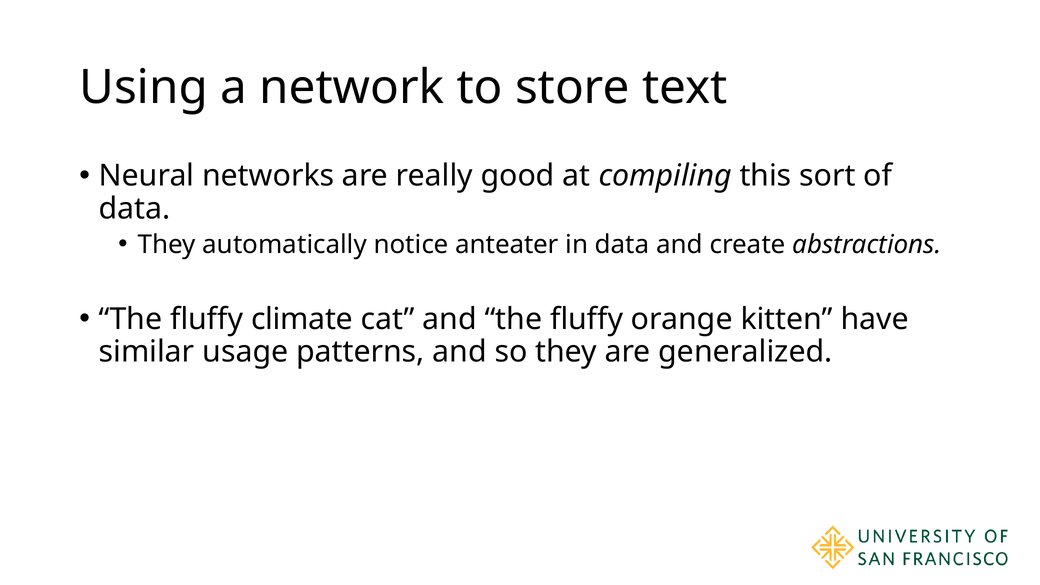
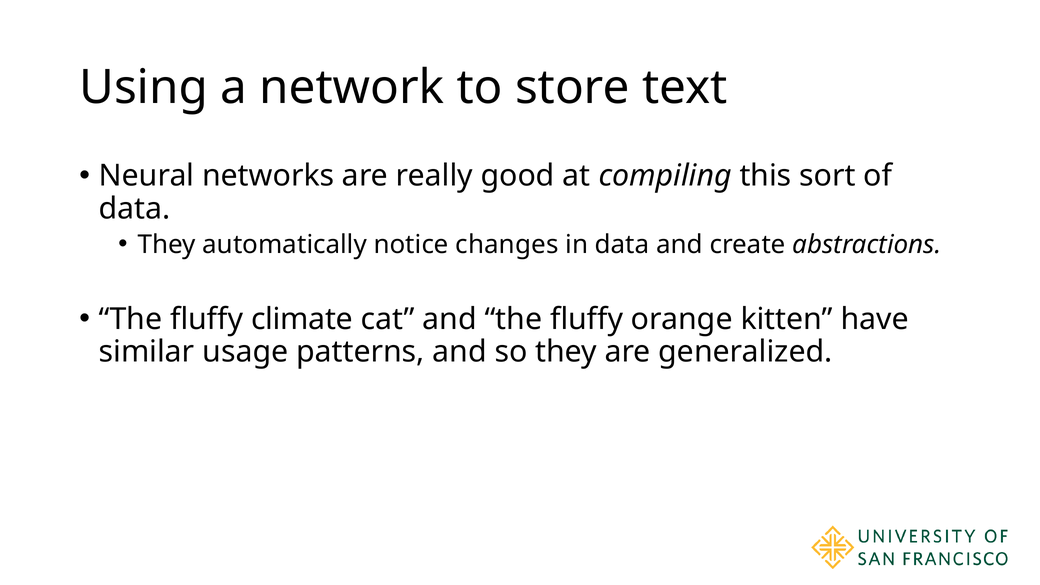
anteater: anteater -> changes
